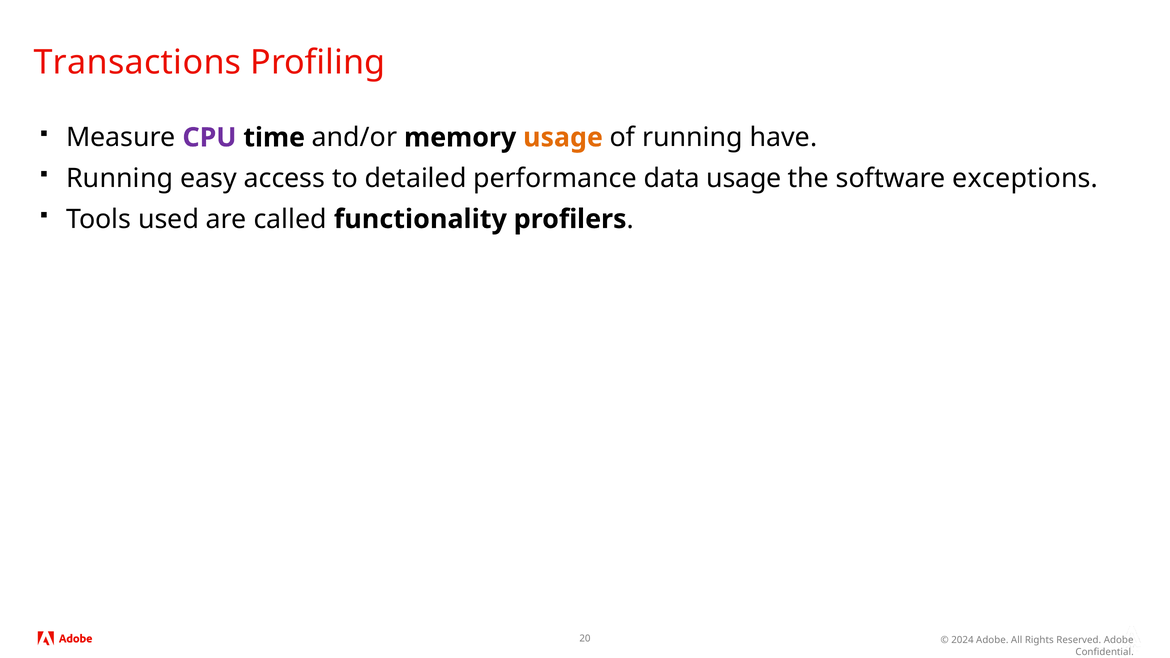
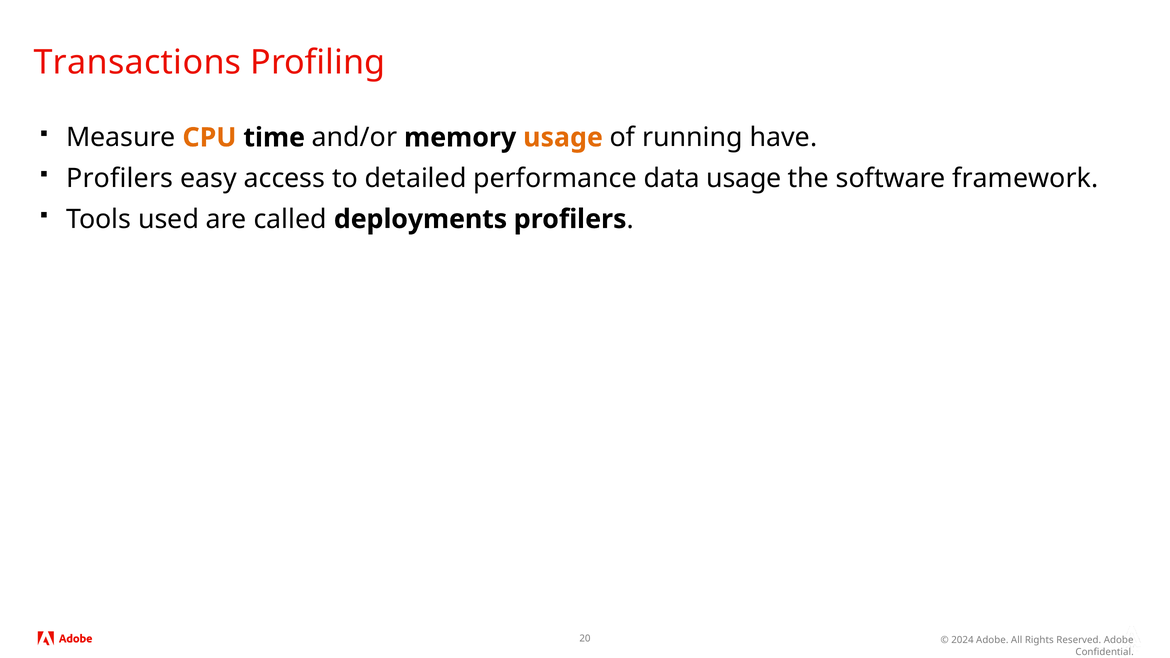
CPU colour: purple -> orange
Running at (120, 178): Running -> Profilers
exceptions: exceptions -> framework
functionality: functionality -> deployments
